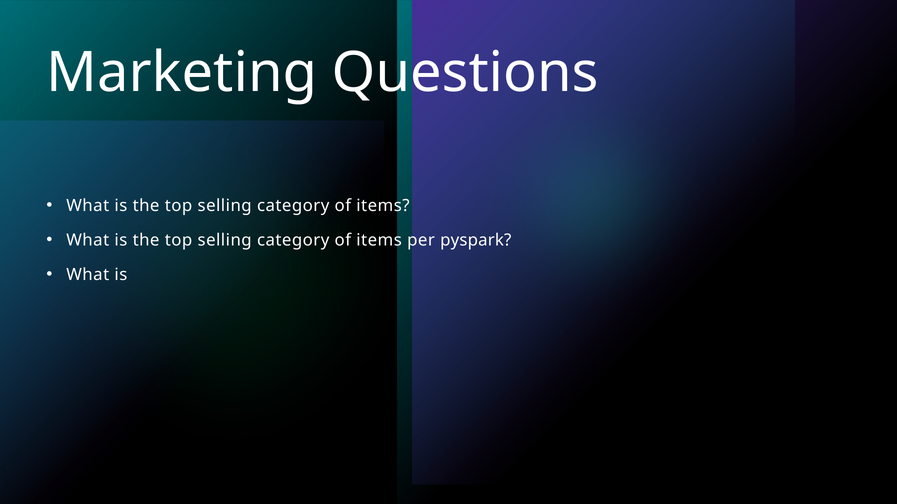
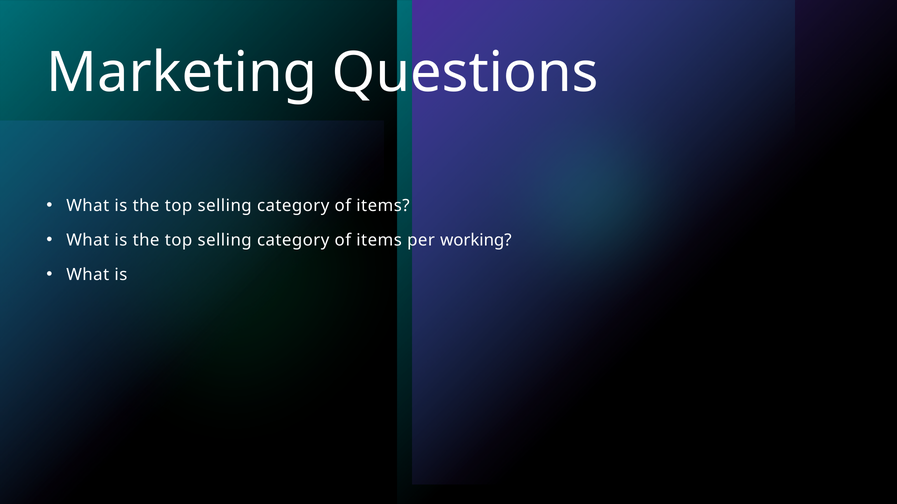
pyspark: pyspark -> working
